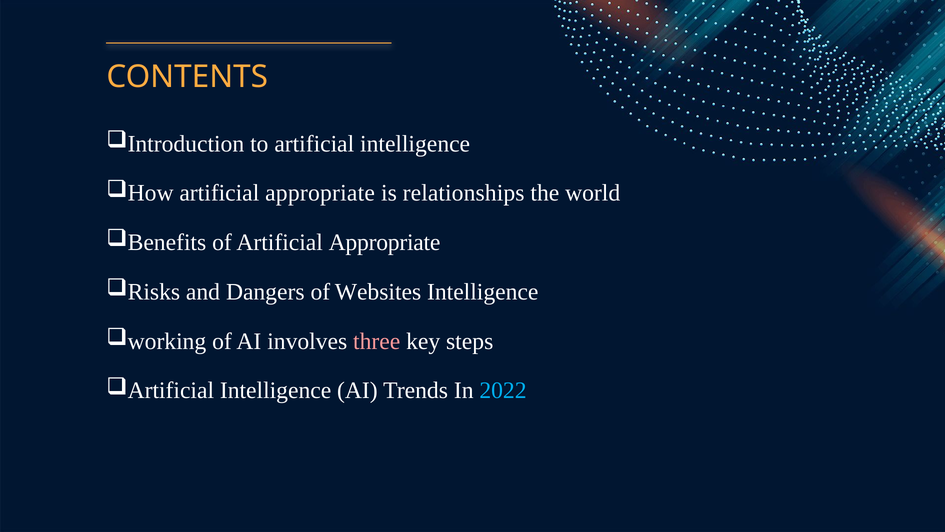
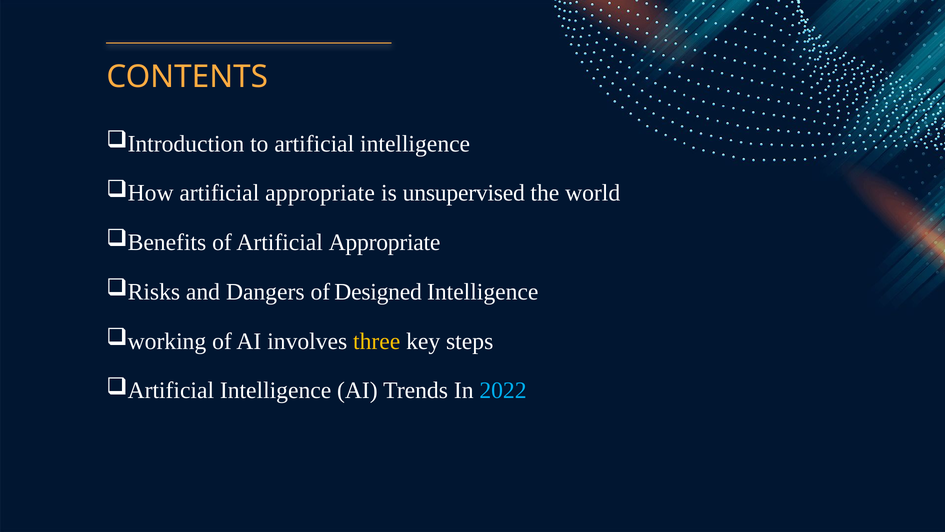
relationships: relationships -> unsupervised
Websites: Websites -> Designed
three colour: pink -> yellow
